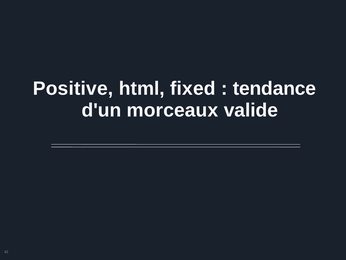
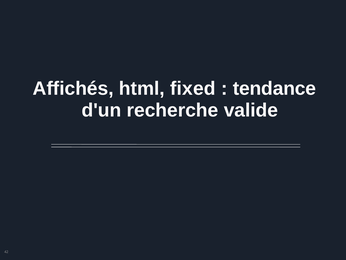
Positive: Positive -> Affichés
morceaux: morceaux -> recherche
